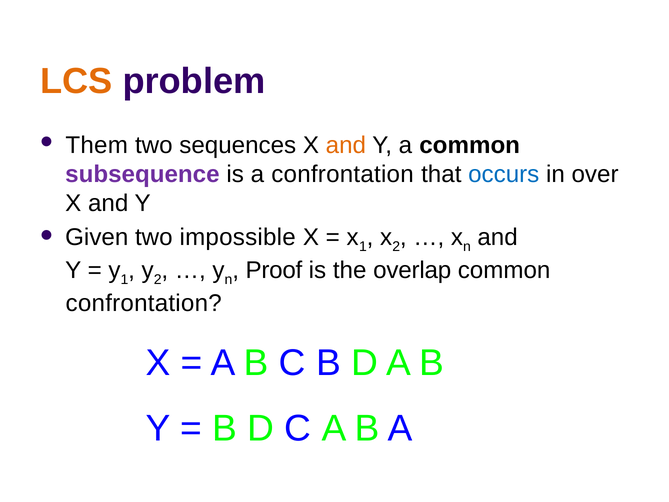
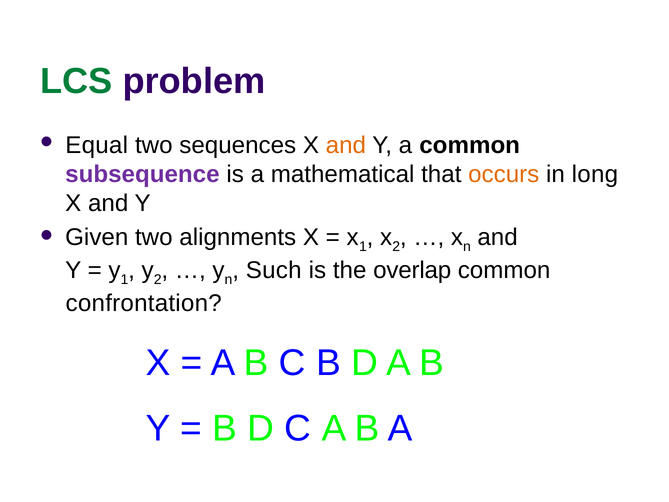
LCS colour: orange -> green
Them: Them -> Equal
a confrontation: confrontation -> mathematical
occurs colour: blue -> orange
over: over -> long
impossible: impossible -> alignments
Proof: Proof -> Such
